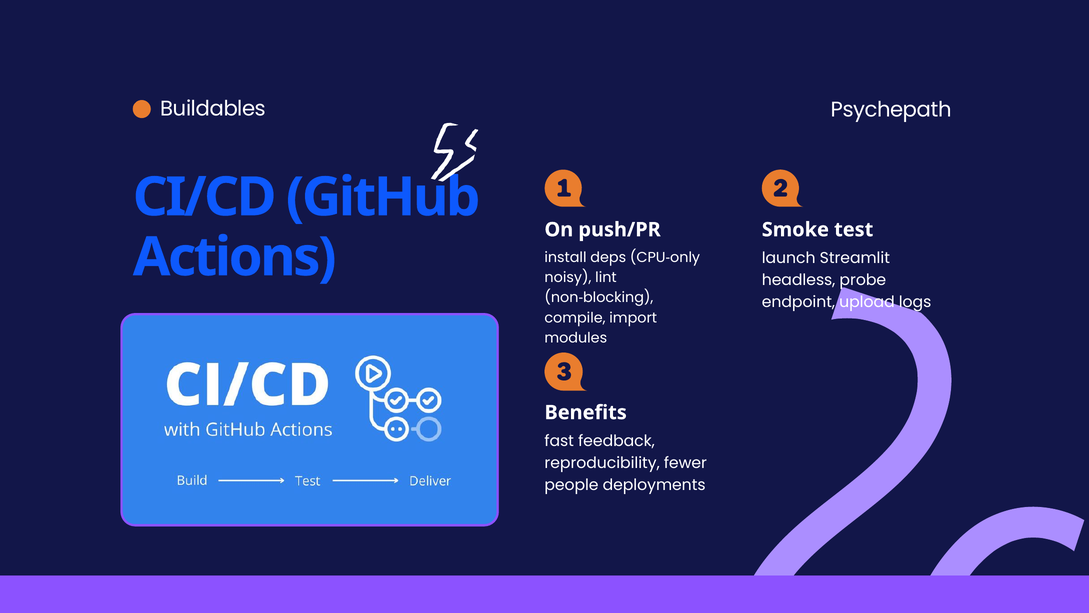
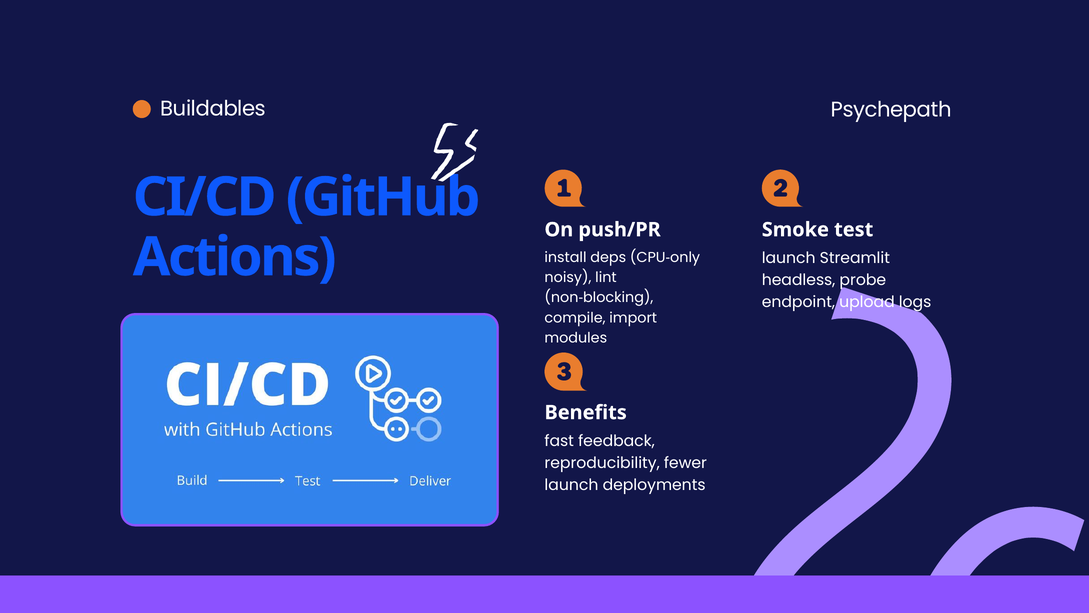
people at (572, 485): people -> launch
